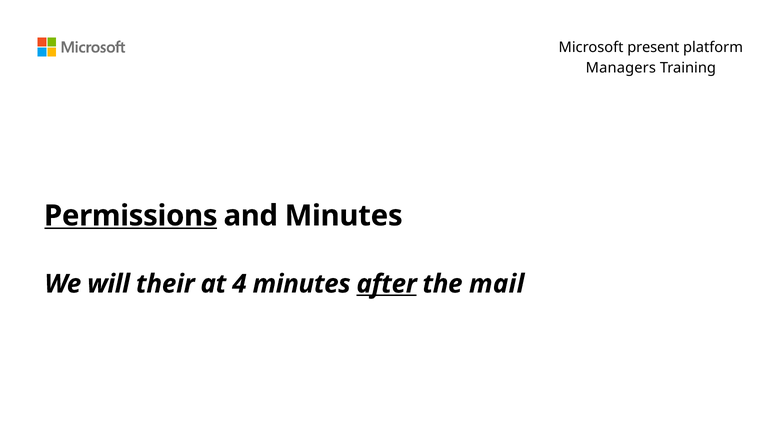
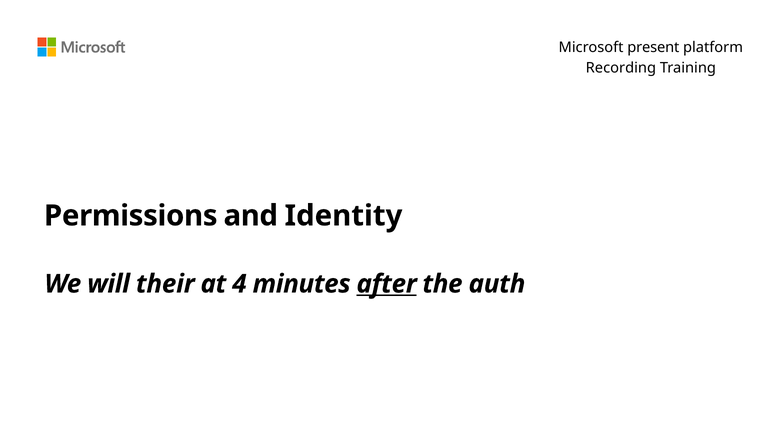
Managers: Managers -> Recording
Permissions underline: present -> none
and Minutes: Minutes -> Identity
mail: mail -> auth
